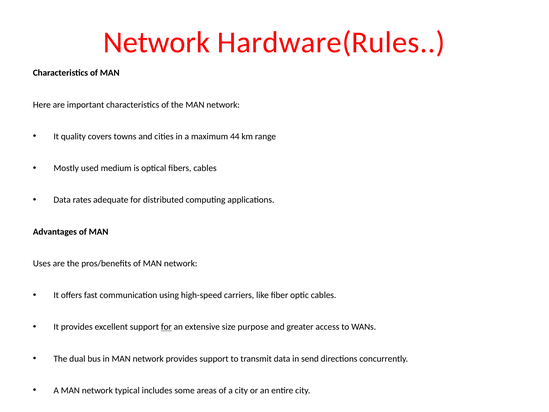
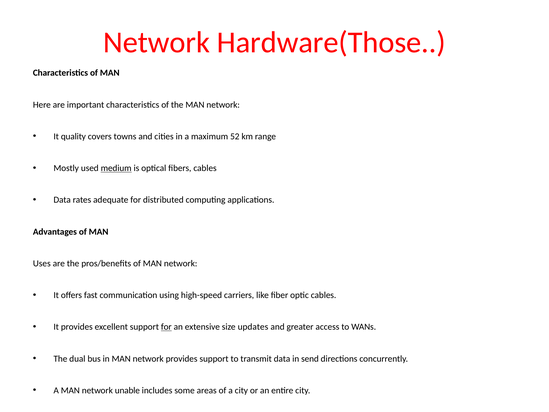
Hardware(Rules: Hardware(Rules -> Hardware(Those
44: 44 -> 52
medium underline: none -> present
purpose: purpose -> updates
typical: typical -> unable
